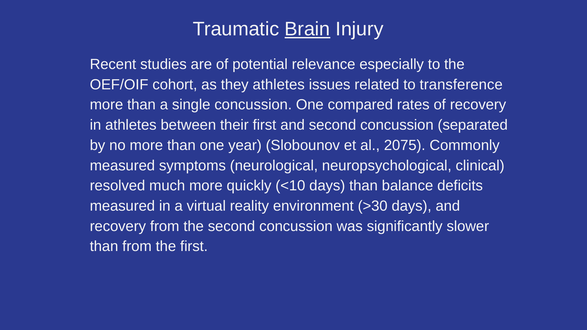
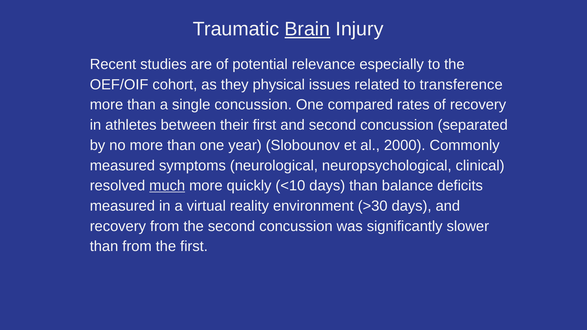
they athletes: athletes -> physical
2075: 2075 -> 2000
much underline: none -> present
